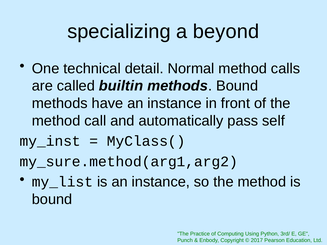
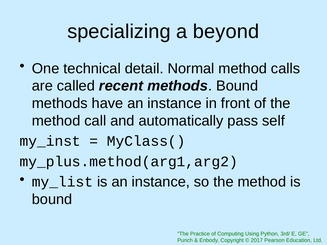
builtin: builtin -> recent
my_sure.method(arg1,arg2: my_sure.method(arg1,arg2 -> my_plus.method(arg1,arg2
